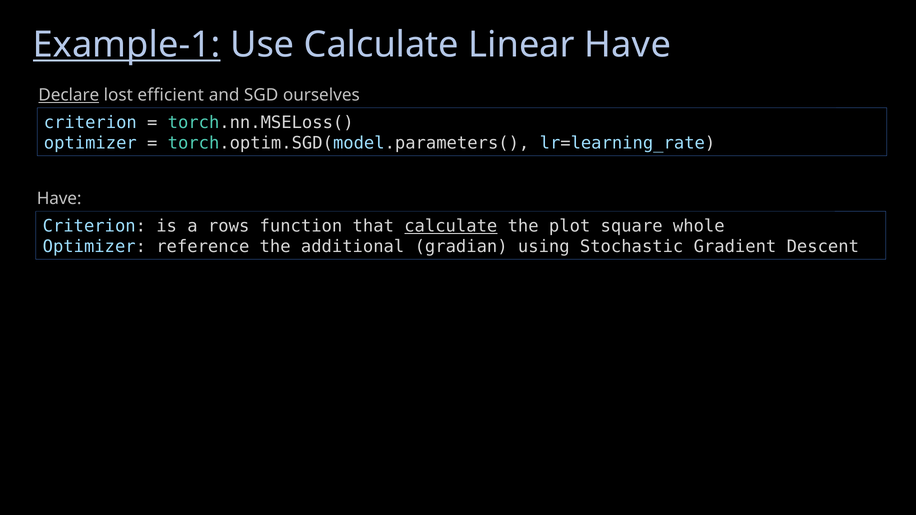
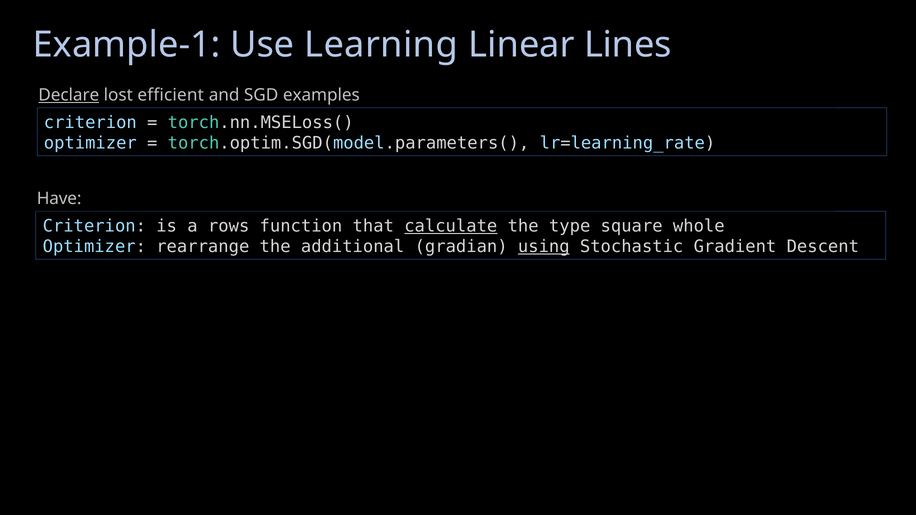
Example-1 underline: present -> none
Use Calculate: Calculate -> Learning
Linear Have: Have -> Lines
ourselves: ourselves -> examples
plot: plot -> type
reference: reference -> rearrange
using underline: none -> present
